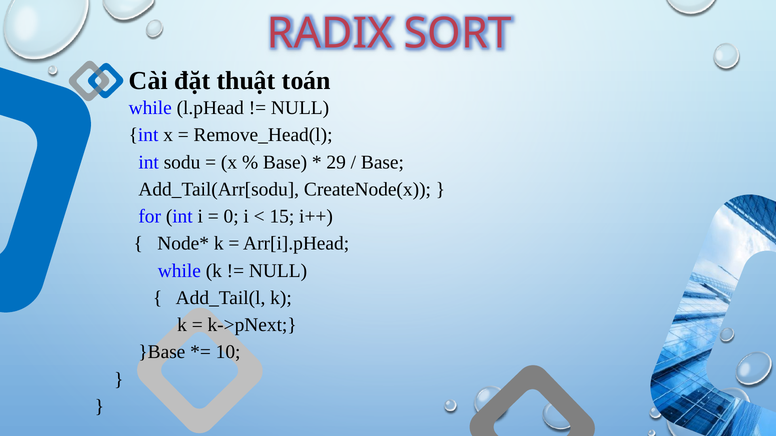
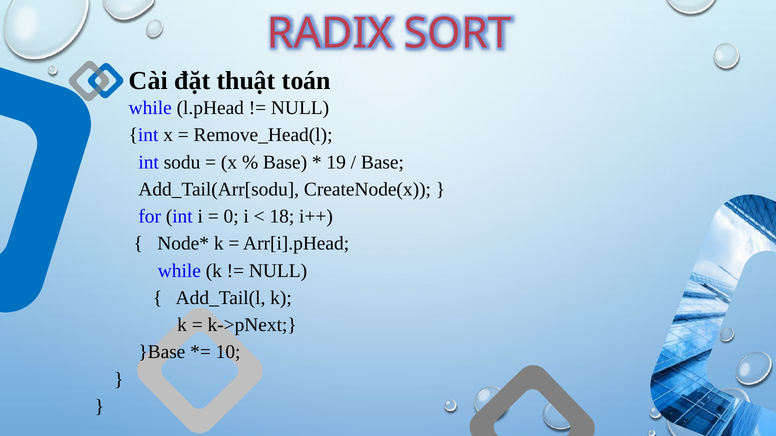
29: 29 -> 19
15: 15 -> 18
